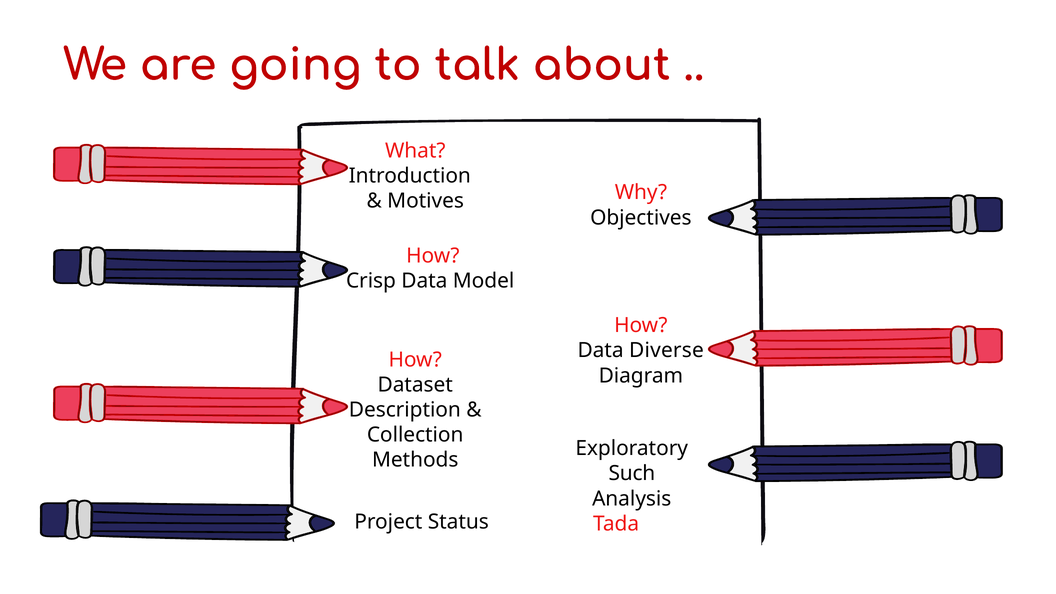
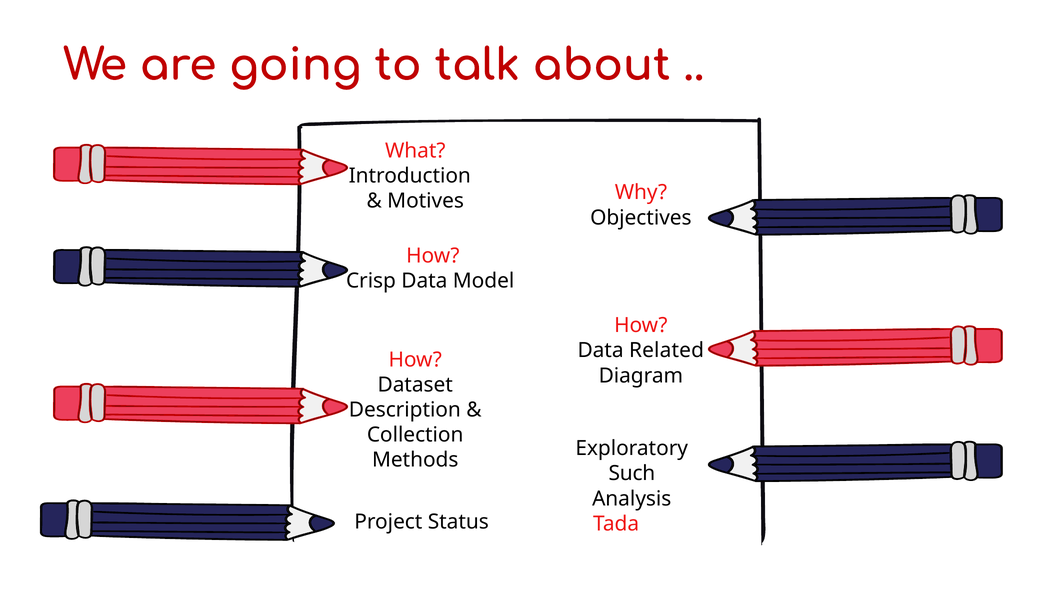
Diverse: Diverse -> Related
